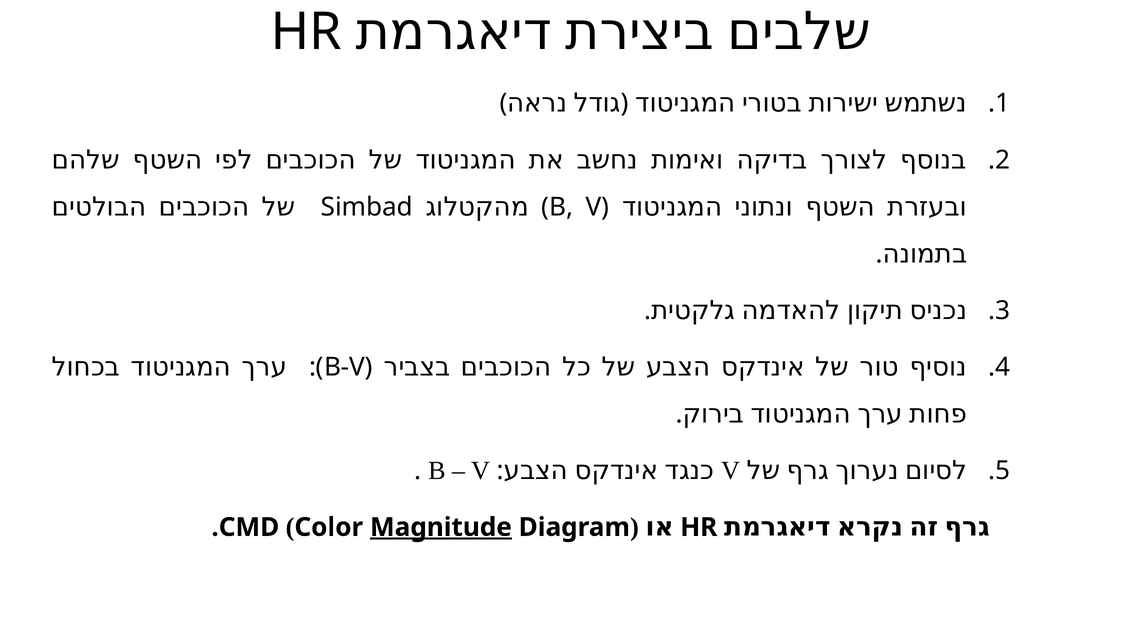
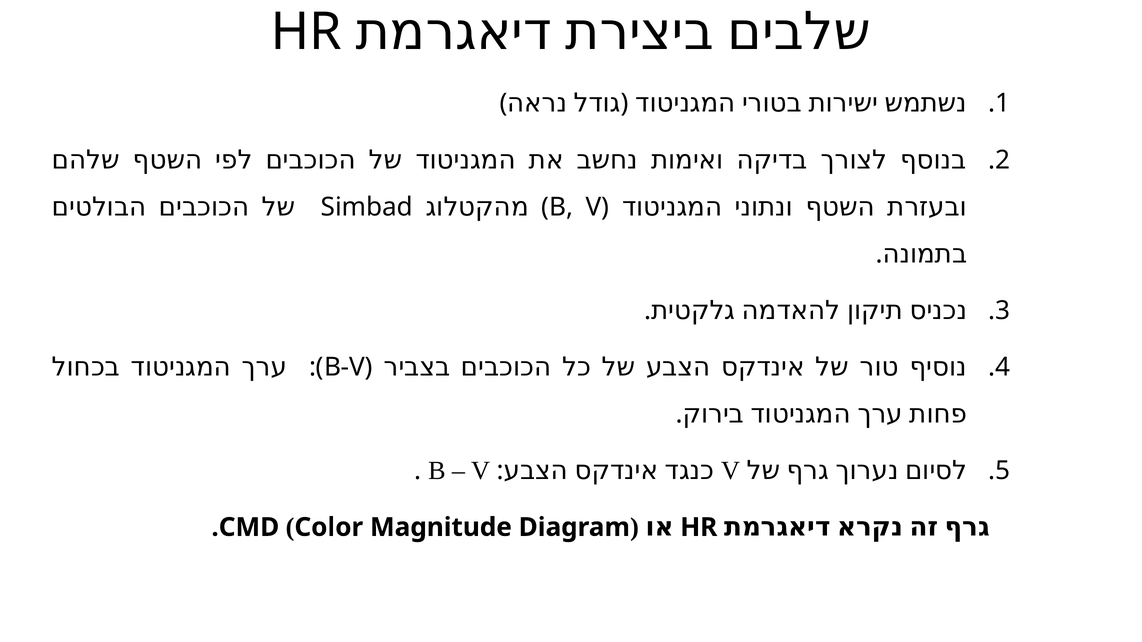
Magnitude underline: present -> none
